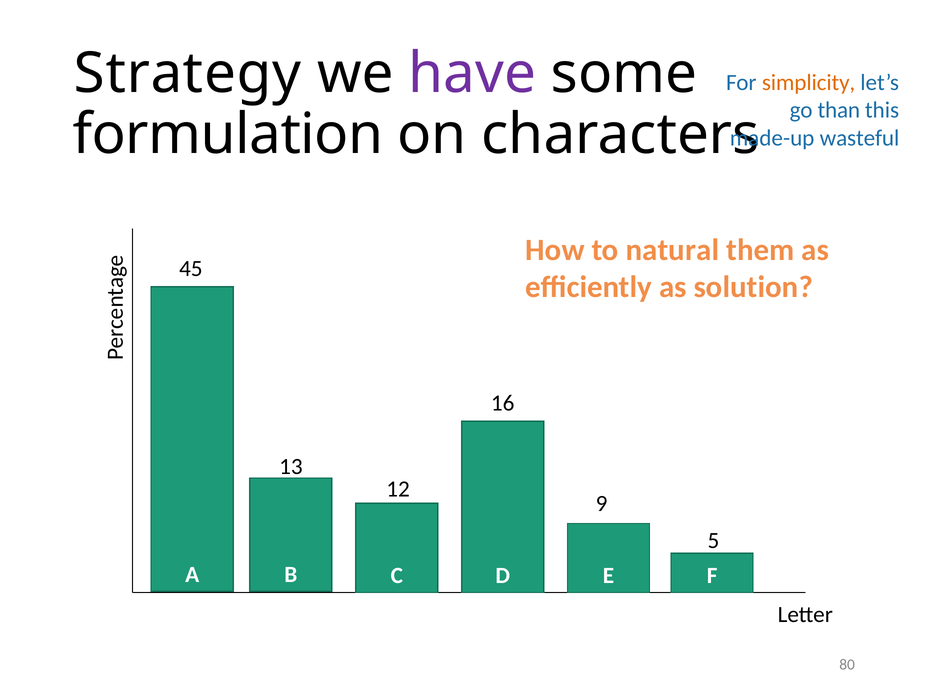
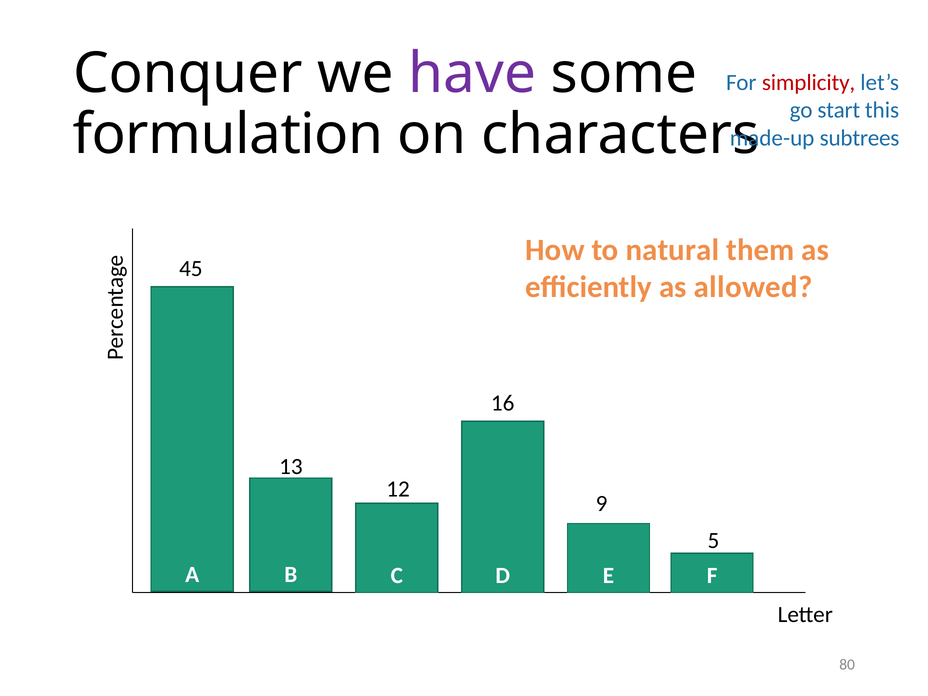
Strategy: Strategy -> Conquer
simplicity colour: orange -> red
than: than -> start
wasteful: wasteful -> subtrees
solution: solution -> allowed
